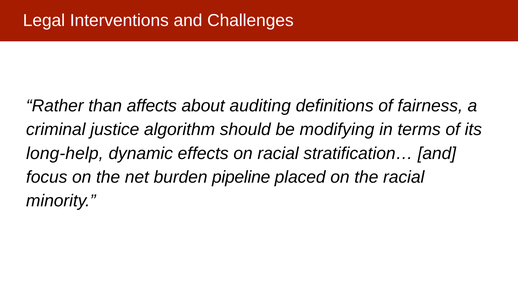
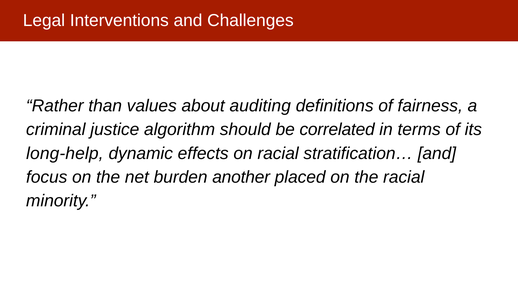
affects: affects -> values
modifying: modifying -> correlated
pipeline: pipeline -> another
